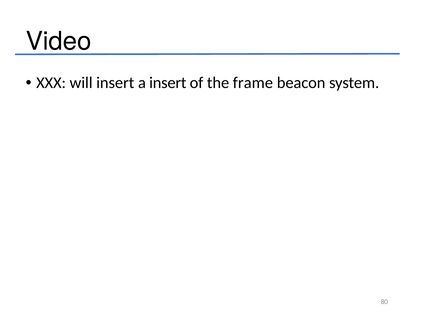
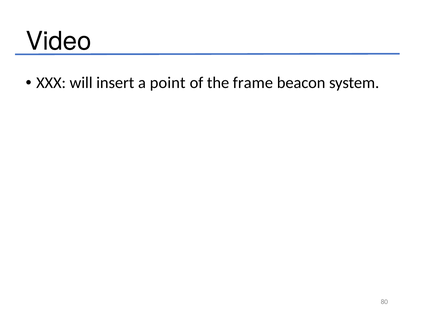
a insert: insert -> point
